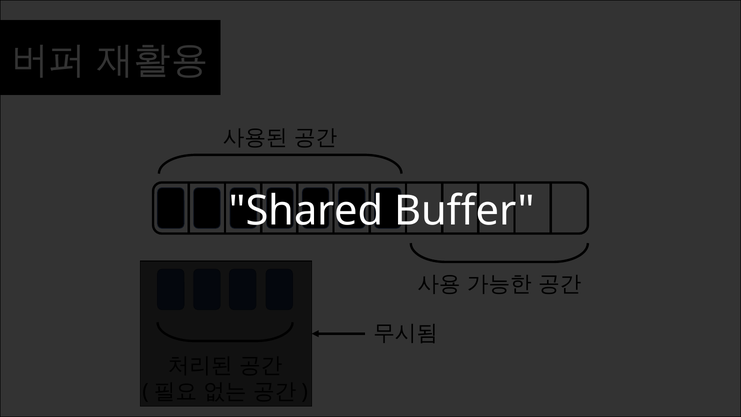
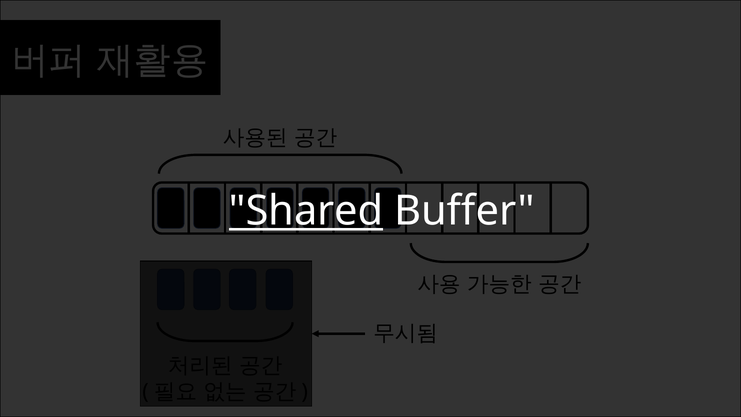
Shared underline: none -> present
